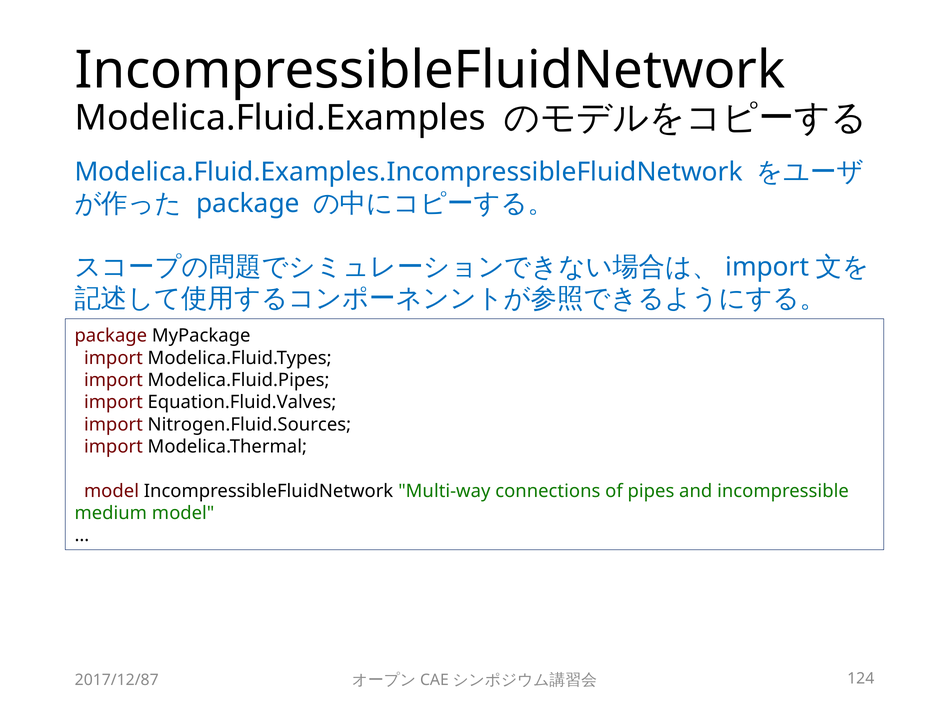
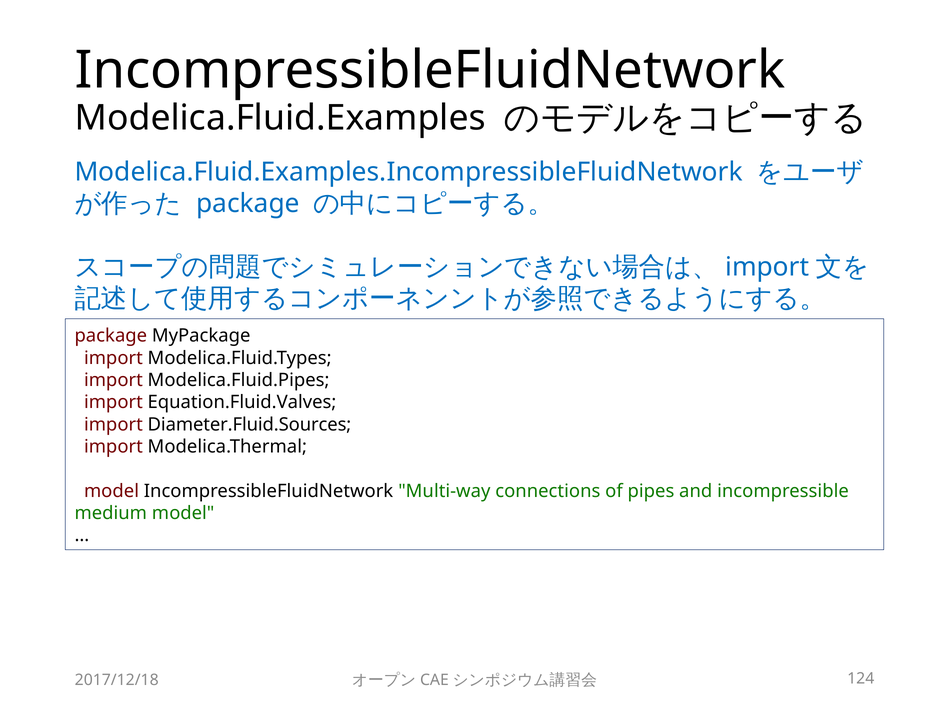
Nitrogen.Fluid.Sources: Nitrogen.Fluid.Sources -> Diameter.Fluid.Sources
2017/12/87: 2017/12/87 -> 2017/12/18
